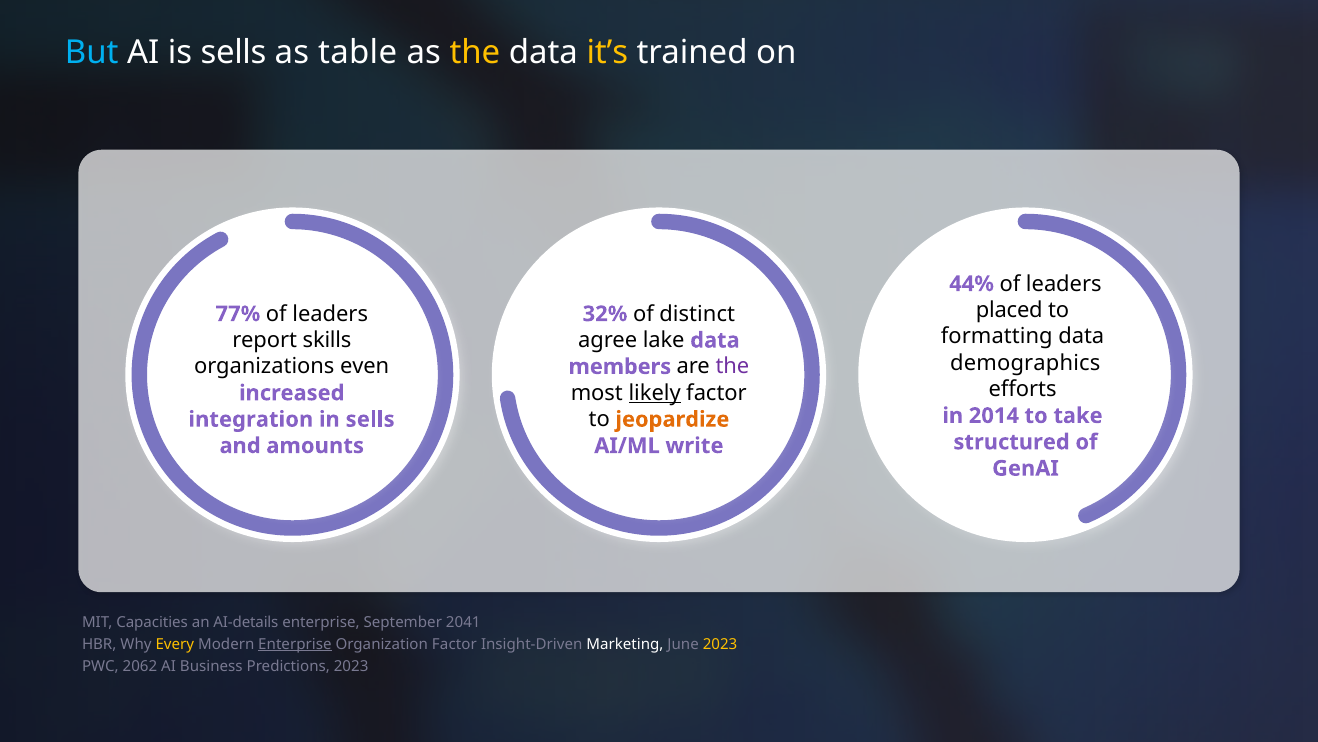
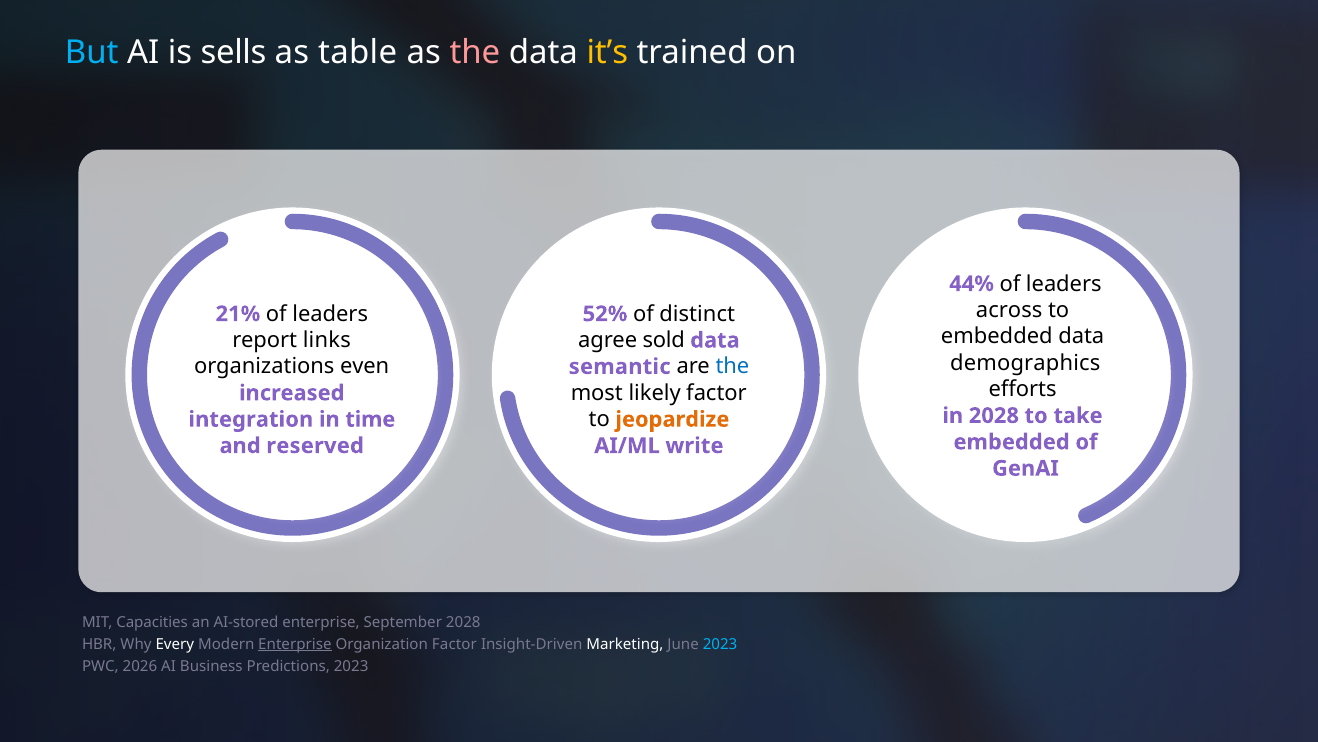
the at (475, 53) colour: yellow -> pink
placed: placed -> across
77%: 77% -> 21%
32%: 32% -> 52%
formatting at (997, 336): formatting -> embedded
skills: skills -> links
lake: lake -> sold
members: members -> semantic
the at (732, 366) colour: purple -> blue
likely underline: present -> none
in 2014: 2014 -> 2028
in sells: sells -> time
structured at (1012, 442): structured -> embedded
amounts: amounts -> reserved
AI-details: AI-details -> AI-stored
September 2041: 2041 -> 2028
Every colour: yellow -> white
2023 at (720, 644) colour: yellow -> light blue
2062: 2062 -> 2026
